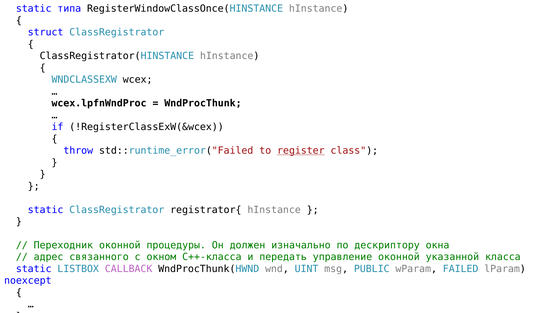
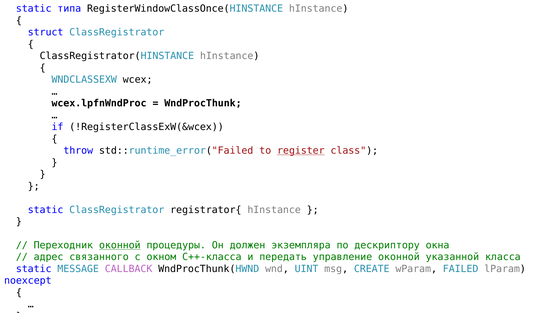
оконной at (120, 245) underline: none -> present
изначально: изначально -> экземпляра
LISTBOX: LISTBOX -> MESSAGE
PUBLIC: PUBLIC -> CREATE
